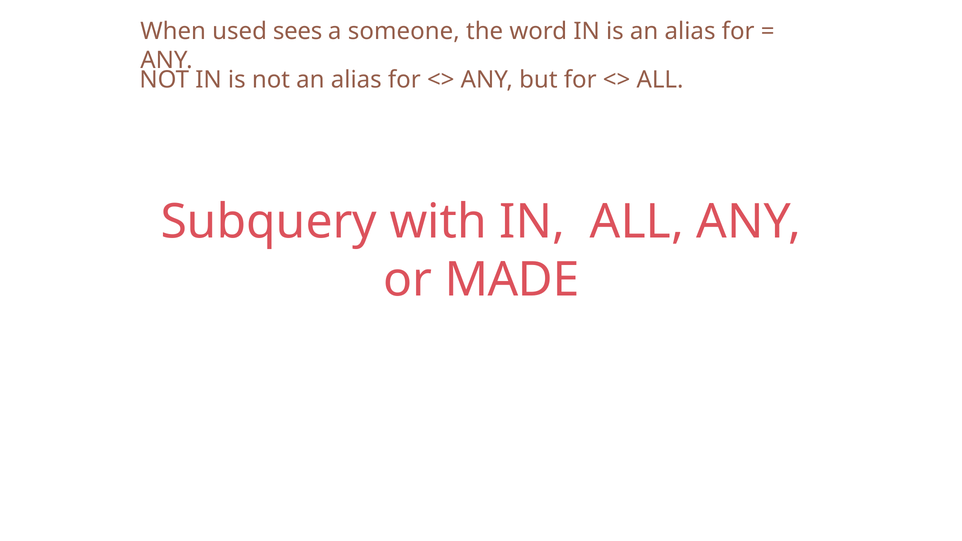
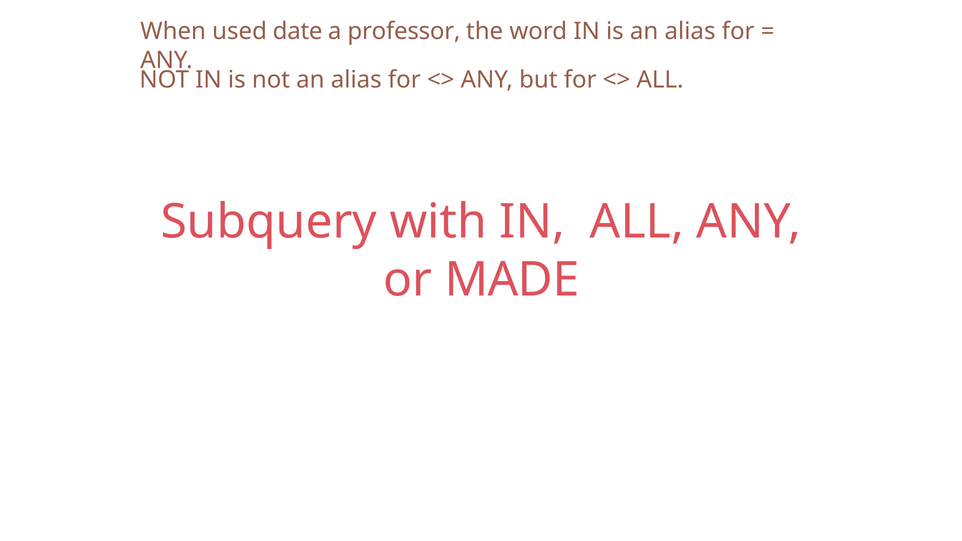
sees: sees -> date
someone: someone -> professor
